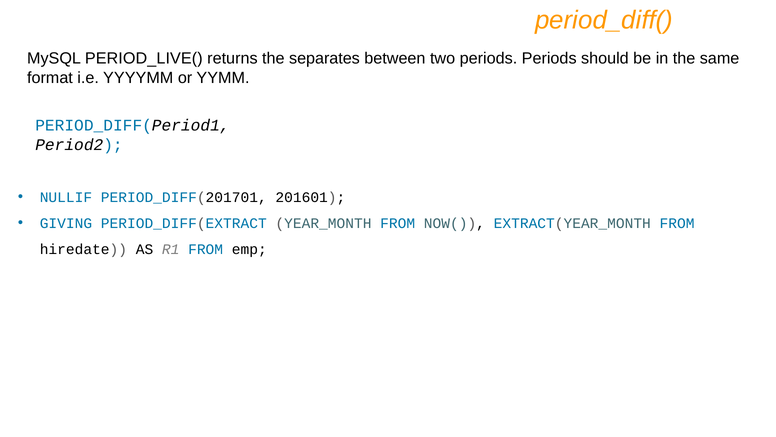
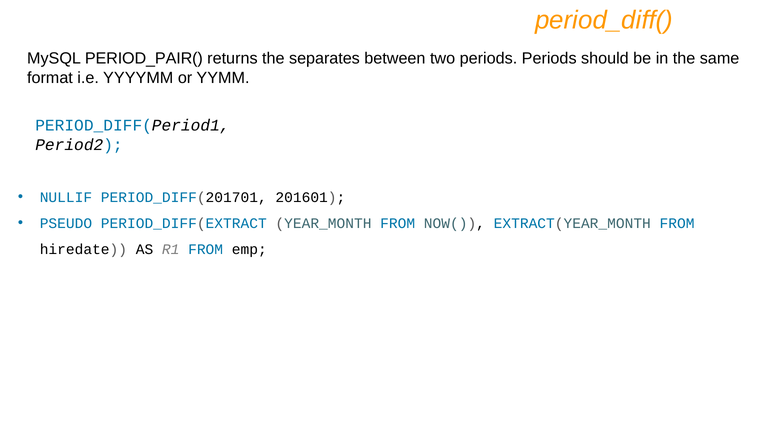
PERIOD_LIVE(: PERIOD_LIVE( -> PERIOD_PAIR(
GIVING: GIVING -> PSEUDO
